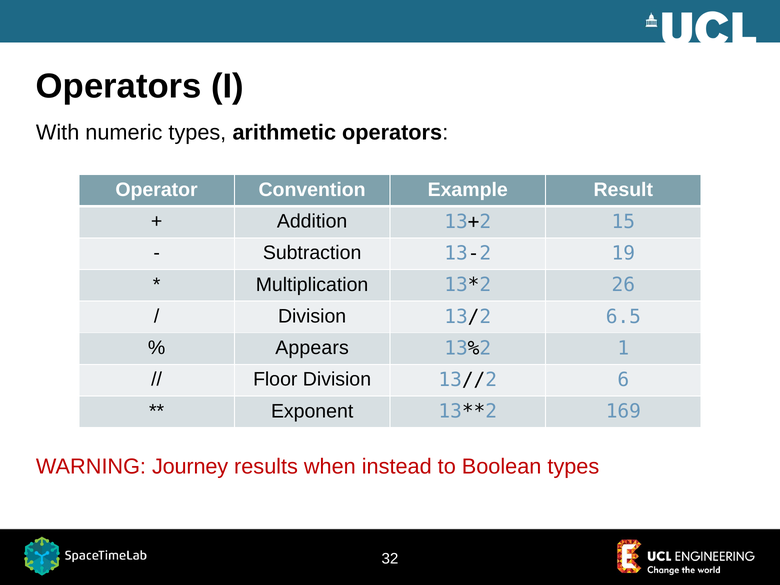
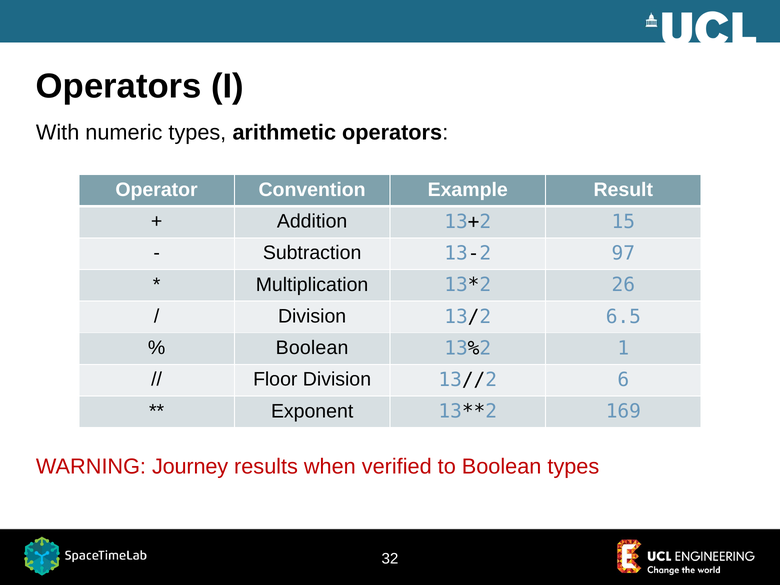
19: 19 -> 97
Appears at (312, 348): Appears -> Boolean
instead: instead -> verified
